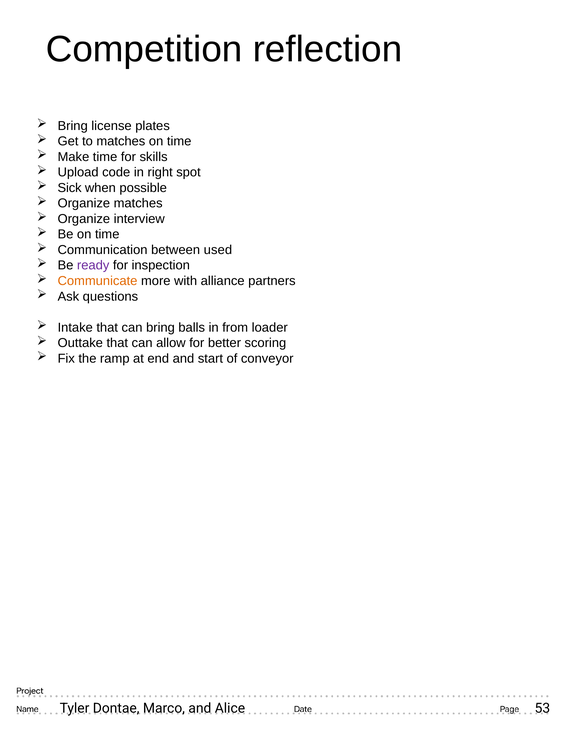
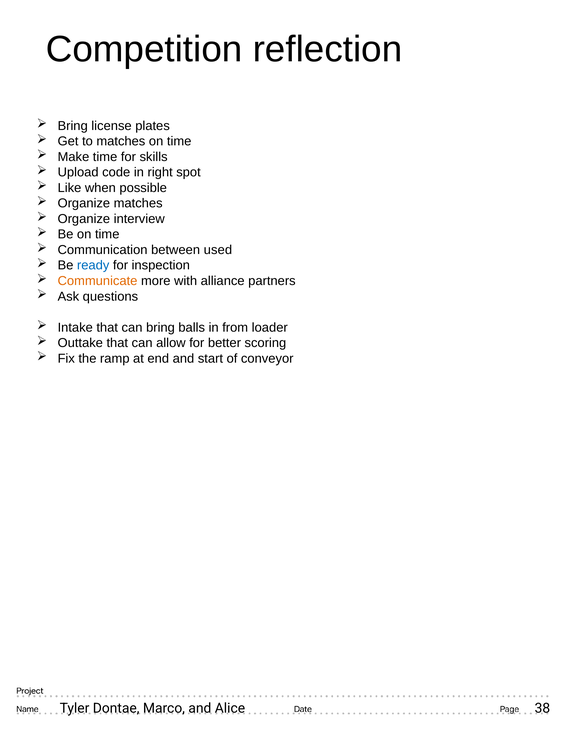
Sick: Sick -> Like
ready colour: purple -> blue
53: 53 -> 38
